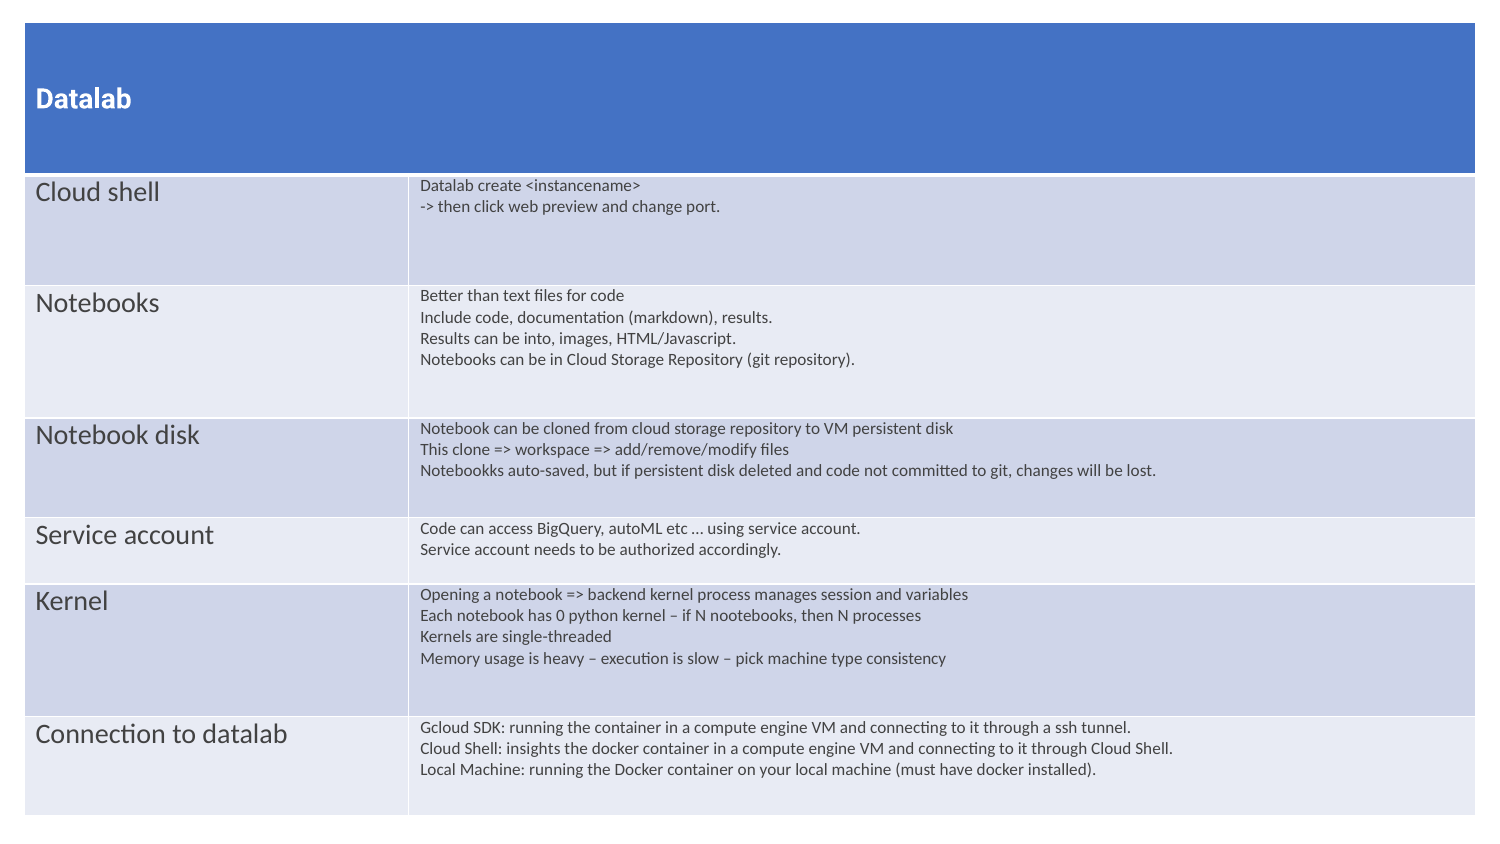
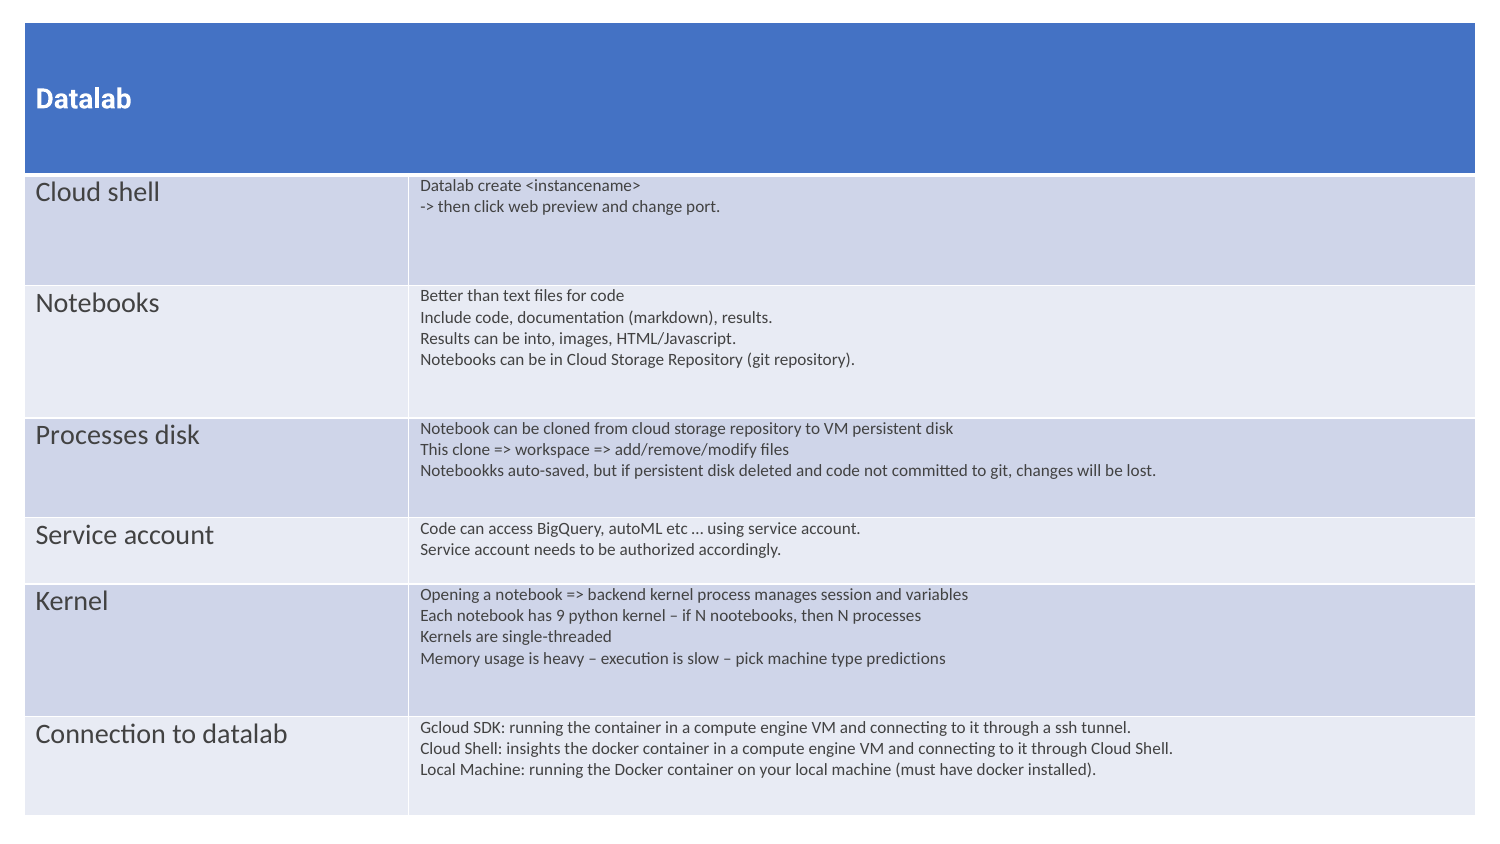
Notebook at (92, 435): Notebook -> Processes
0: 0 -> 9
consistency: consistency -> predictions
